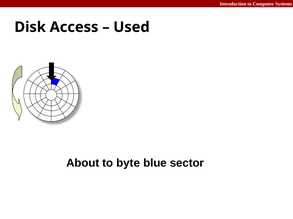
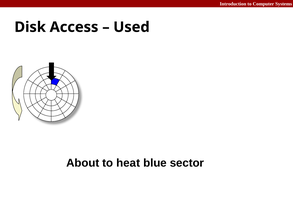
byte: byte -> heat
